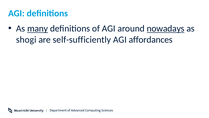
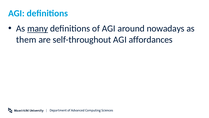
nowadays underline: present -> none
shogi: shogi -> them
self-sufficiently: self-sufficiently -> self-throughout
